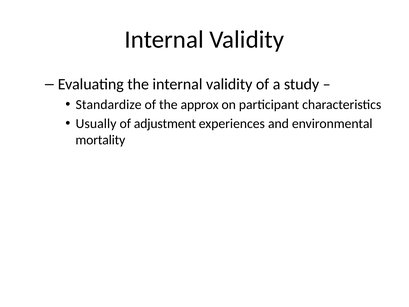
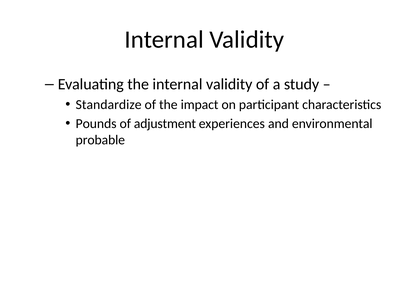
approx: approx -> impact
Usually: Usually -> Pounds
mortality: mortality -> probable
